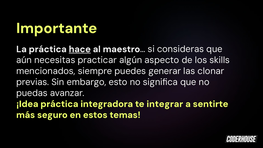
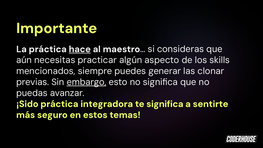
embargo underline: none -> present
¡Idea: ¡Idea -> ¡Sido
te integrar: integrar -> significa
